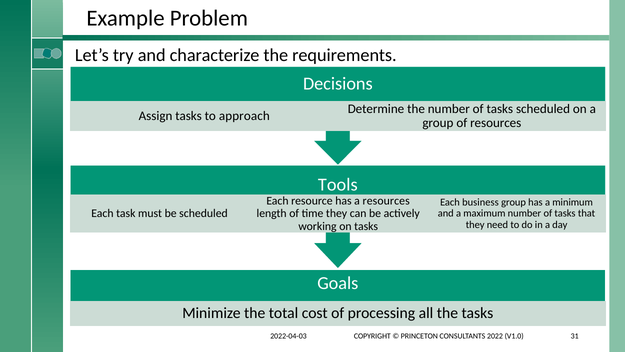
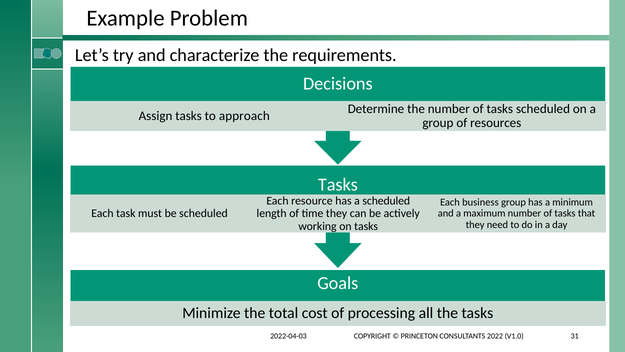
Tools at (338, 185): Tools -> Tasks
a resources: resources -> scheduled
